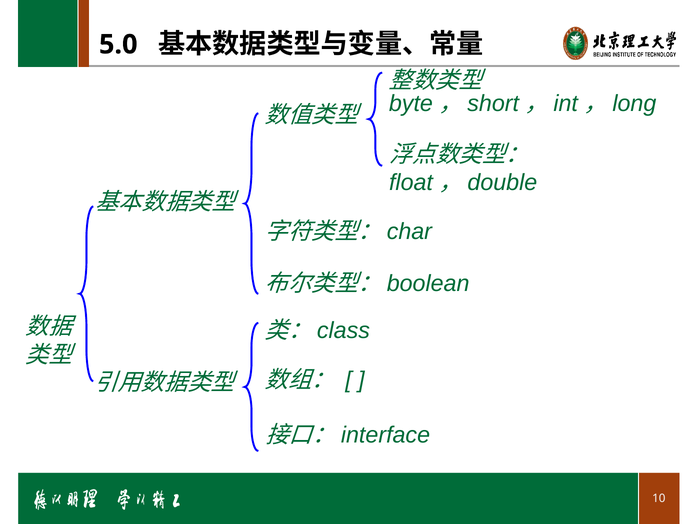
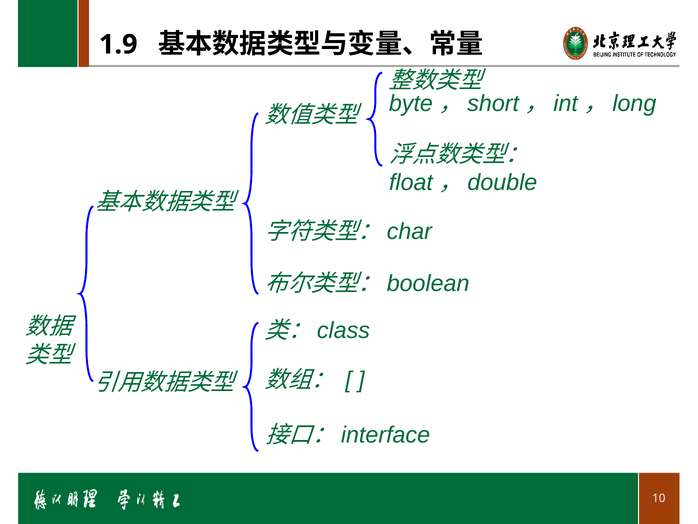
5.0: 5.0 -> 1.9
